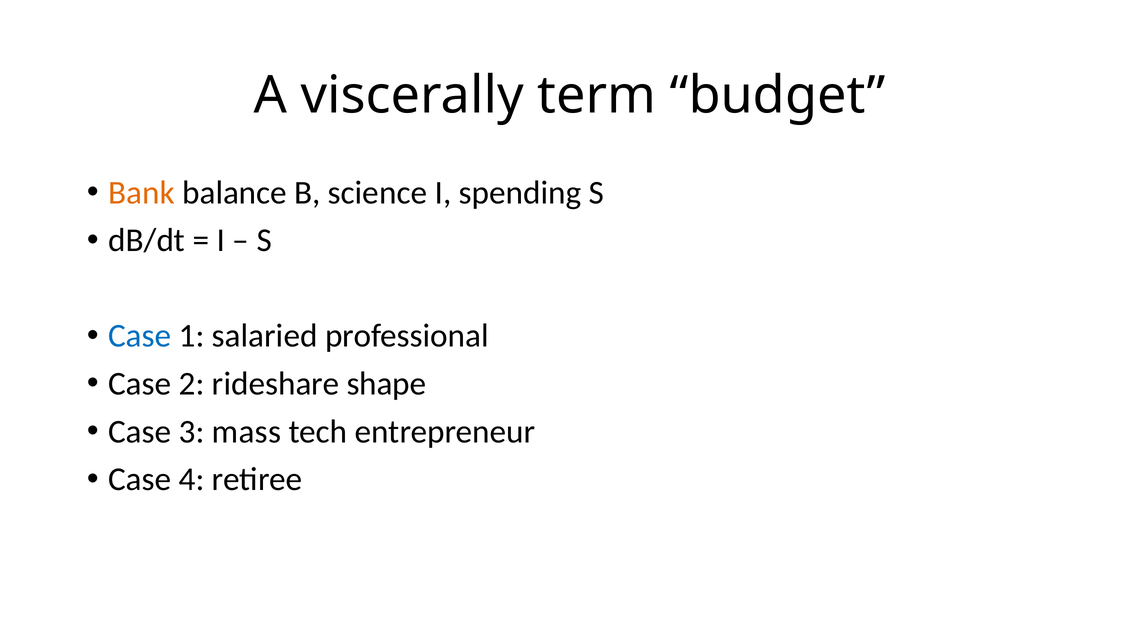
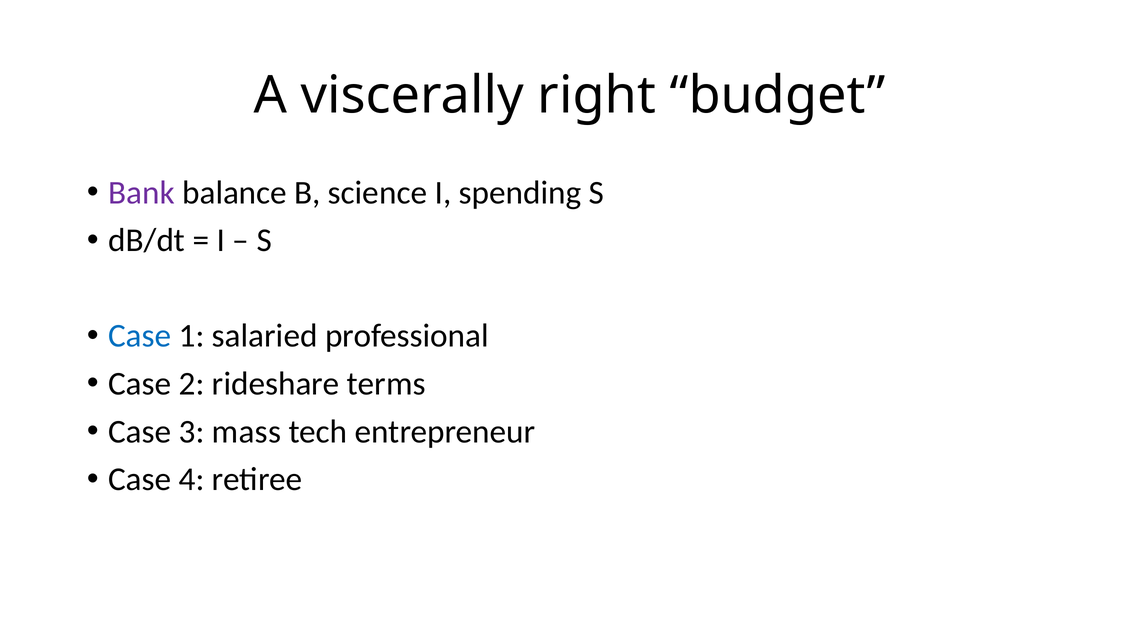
term: term -> right
Bank colour: orange -> purple
shape: shape -> terms
